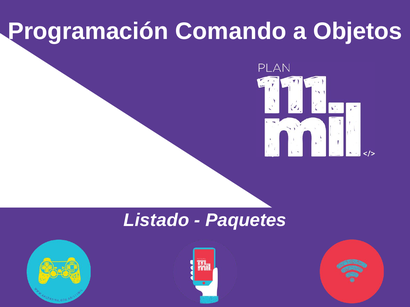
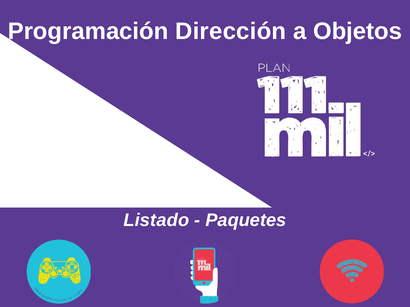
Comando: Comando -> Dirección
